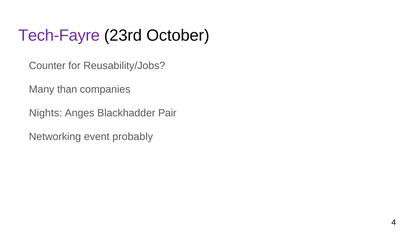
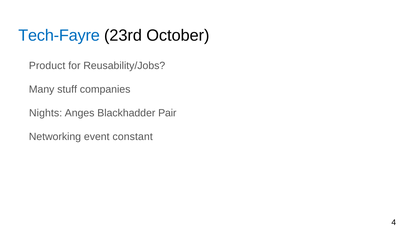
Tech-Fayre colour: purple -> blue
Counter: Counter -> Product
than: than -> stuff
probably: probably -> constant
